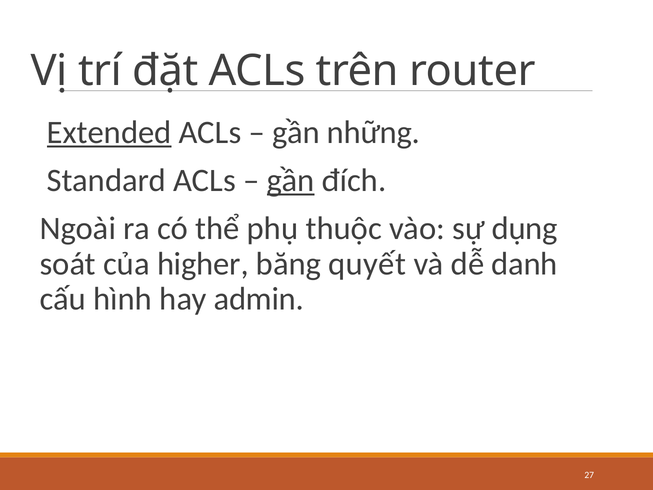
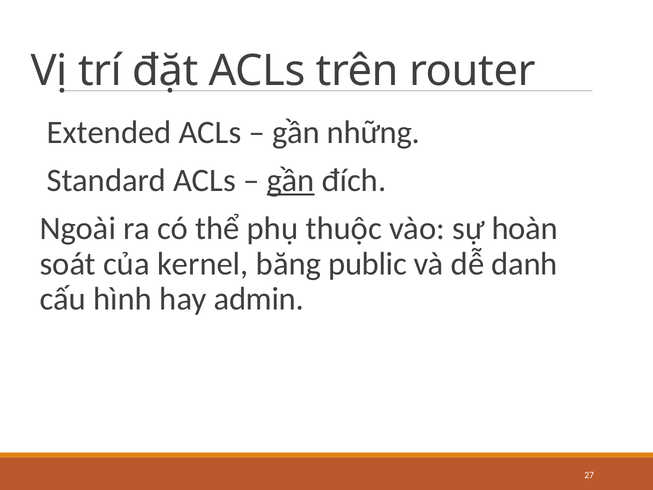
Extended underline: present -> none
dụng: dụng -> hoàn
higher: higher -> kernel
quyết: quyết -> public
